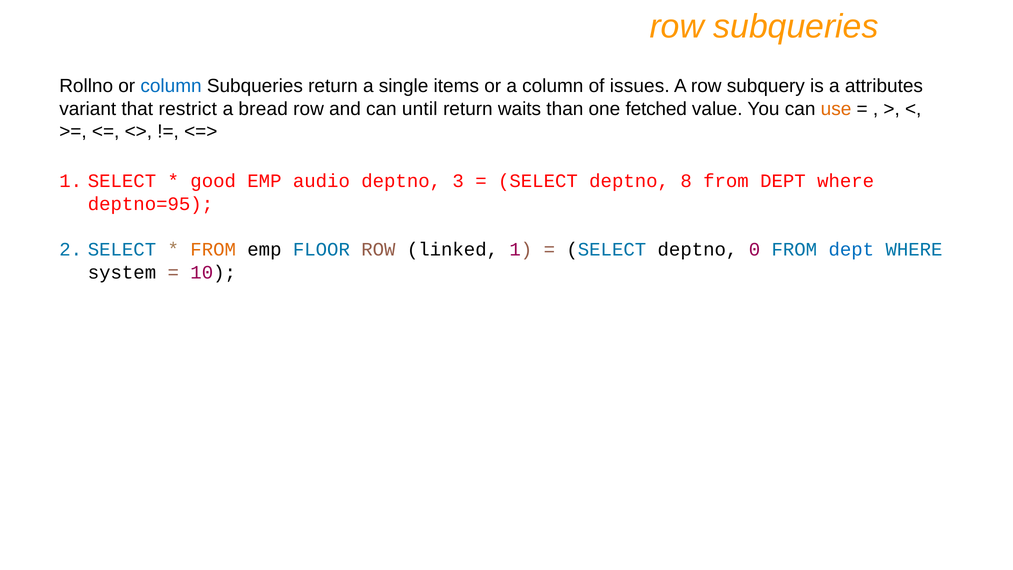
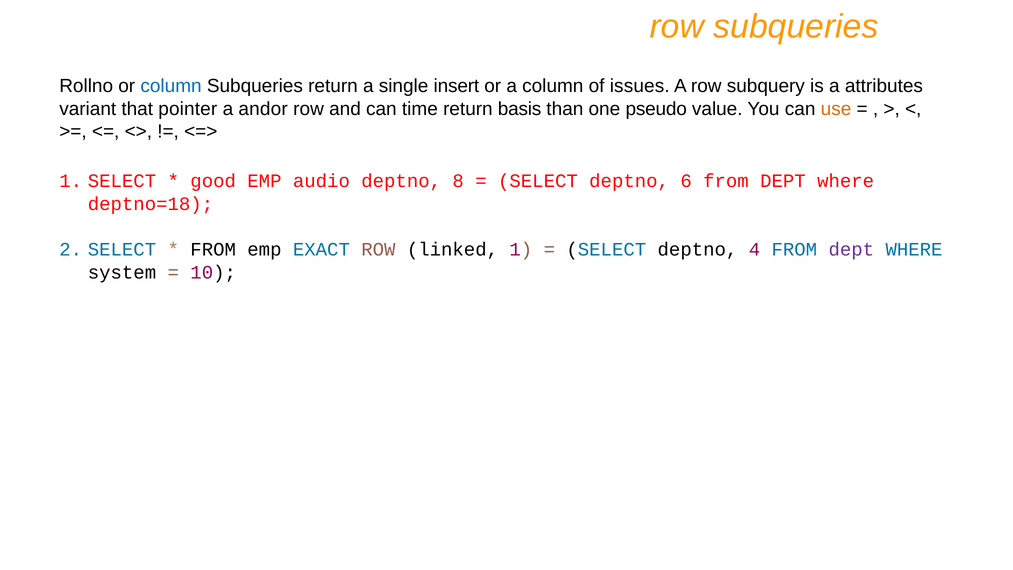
items: items -> insert
restrict: restrict -> pointer
bread: bread -> andor
until: until -> time
waits: waits -> basis
fetched: fetched -> pseudo
3: 3 -> 8
8: 8 -> 6
deptno=95: deptno=95 -> deptno=18
FROM at (213, 249) colour: orange -> black
FLOOR: FLOOR -> EXACT
0: 0 -> 4
dept at (851, 249) colour: blue -> purple
